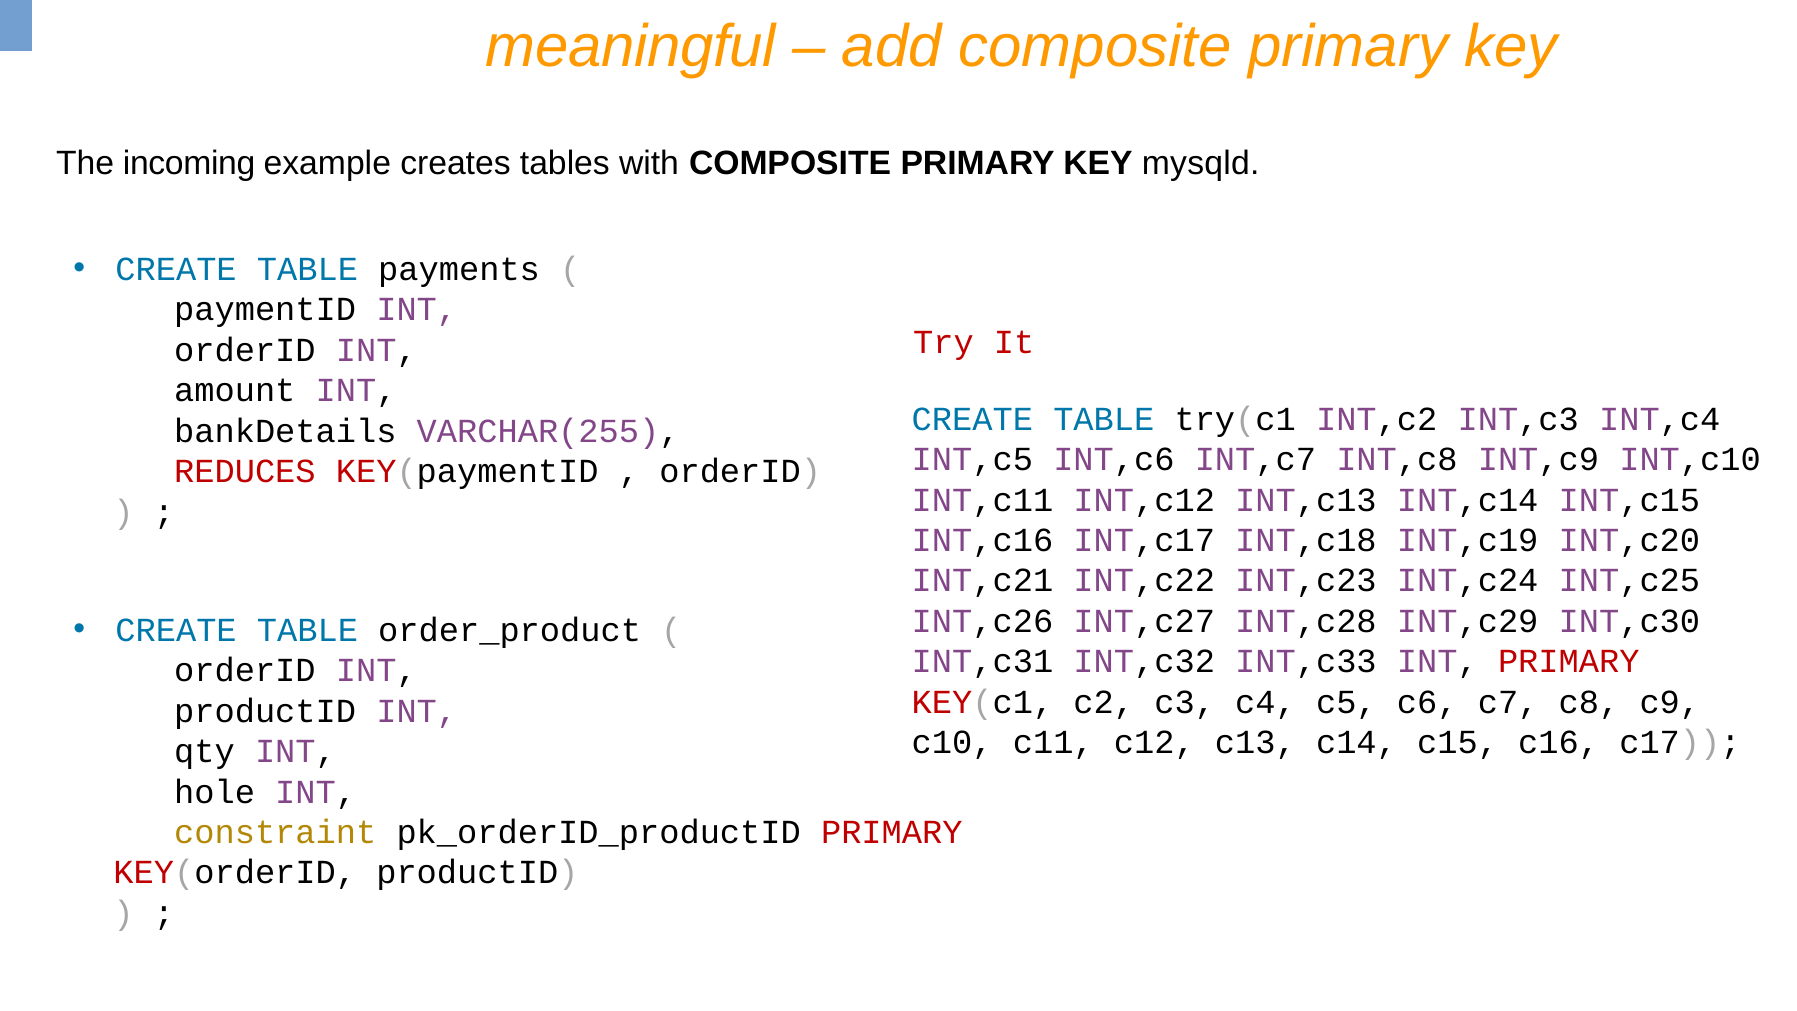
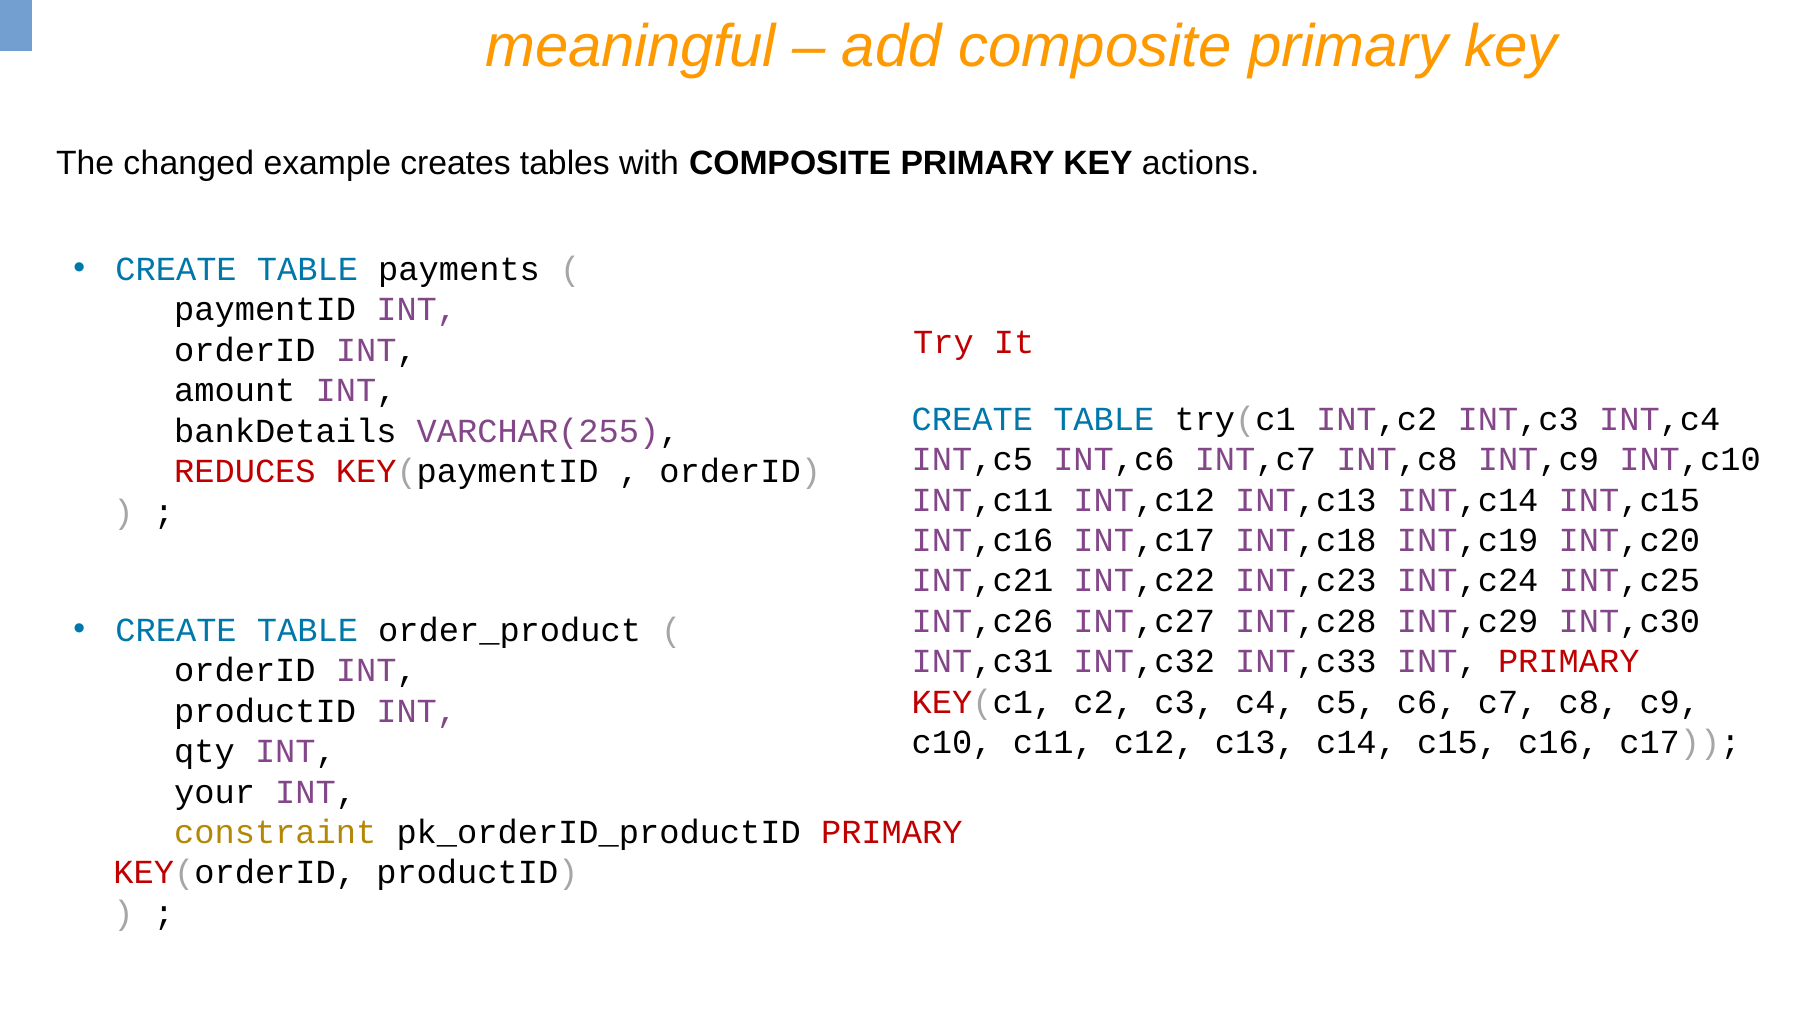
incoming: incoming -> changed
mysqld: mysqld -> actions
hole: hole -> your
